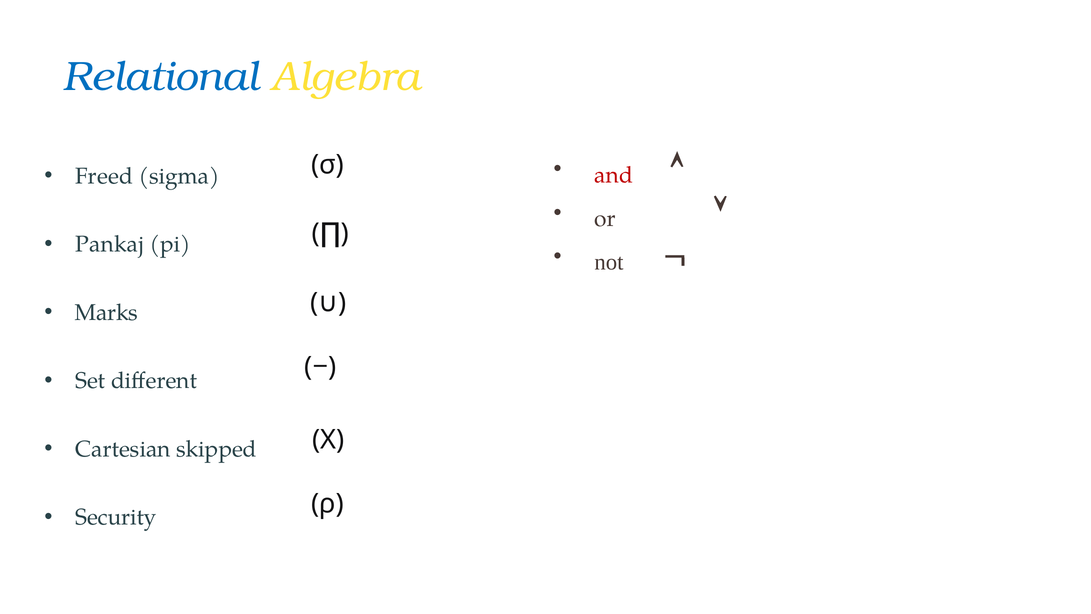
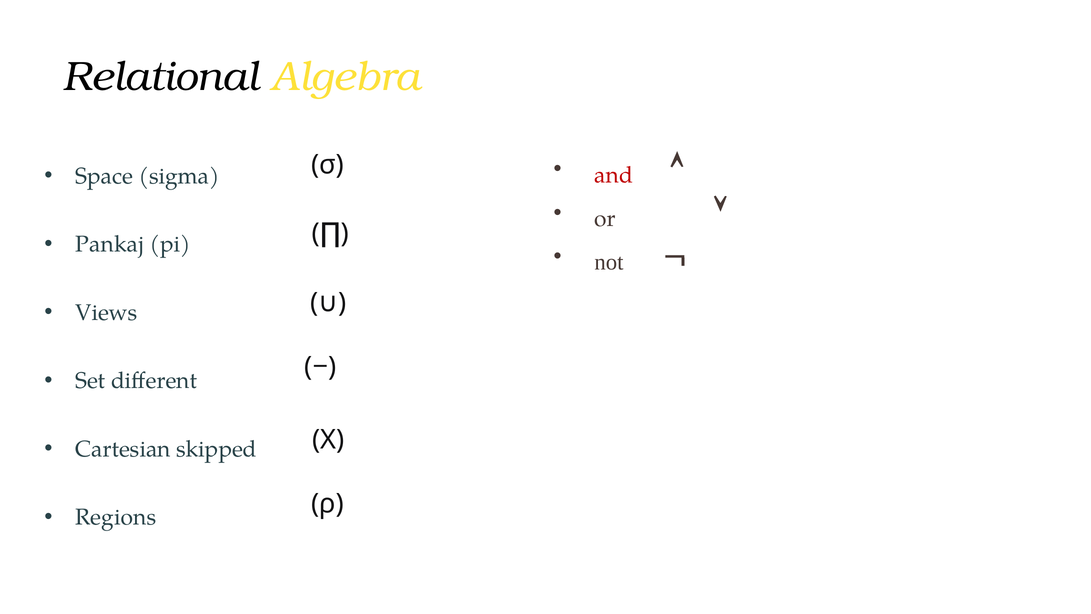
Relational colour: blue -> black
Freed: Freed -> Space
Marks: Marks -> Views
Security: Security -> Regions
